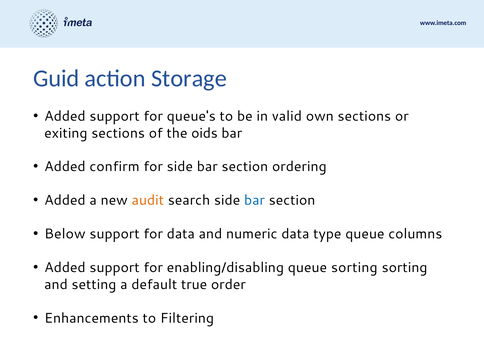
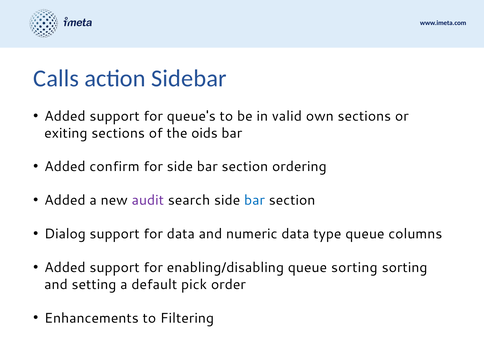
Guid: Guid -> Calls
Storage: Storage -> Sidebar
audit colour: orange -> purple
Below: Below -> Dialog
true: true -> pick
